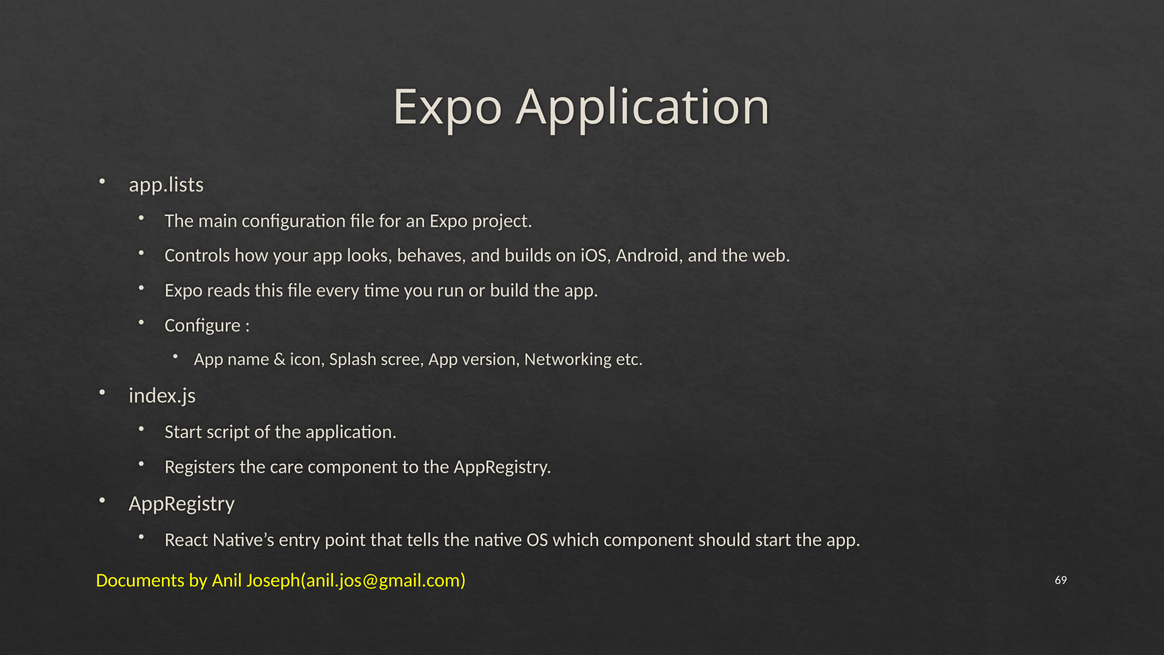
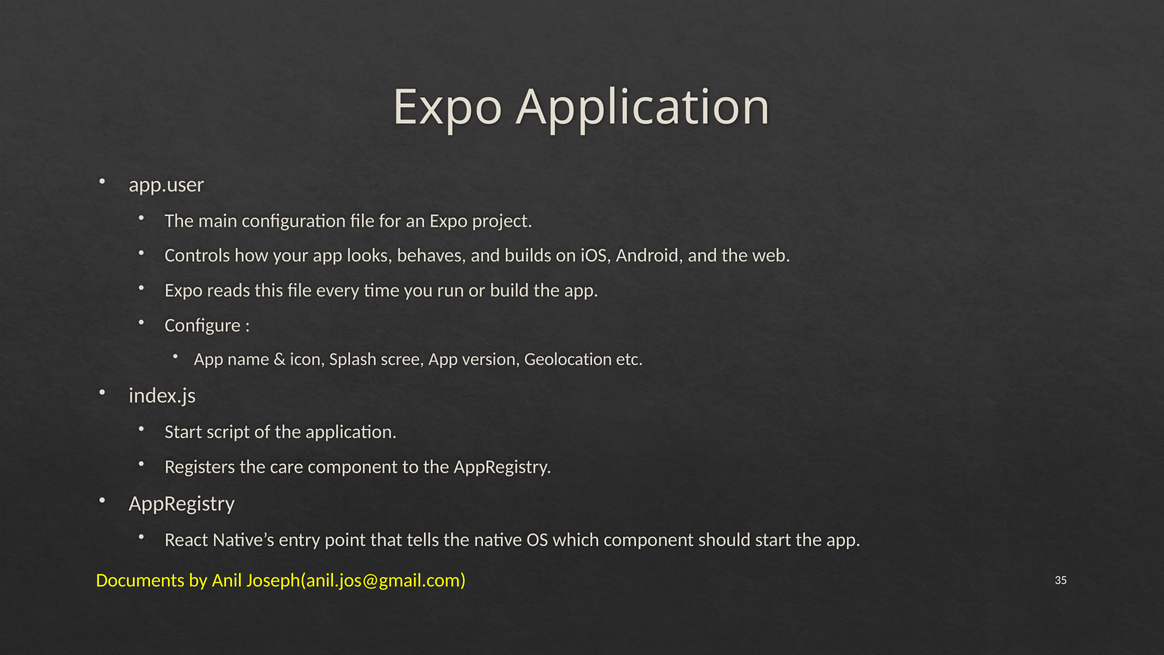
app.lists: app.lists -> app.user
Networking: Networking -> Geolocation
69: 69 -> 35
